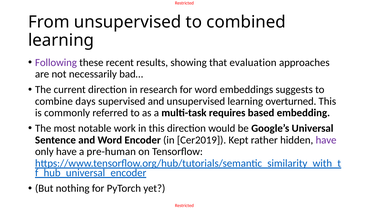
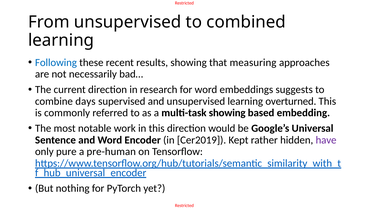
Following colour: purple -> blue
evaluation: evaluation -> measuring
multi-task requires: requires -> showing
only have: have -> pure
